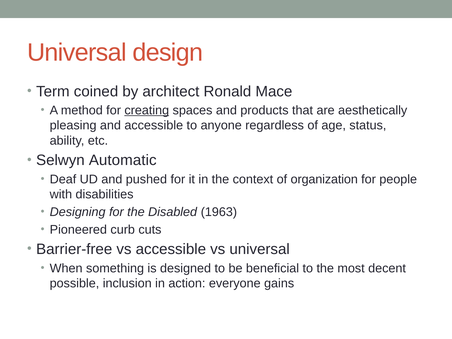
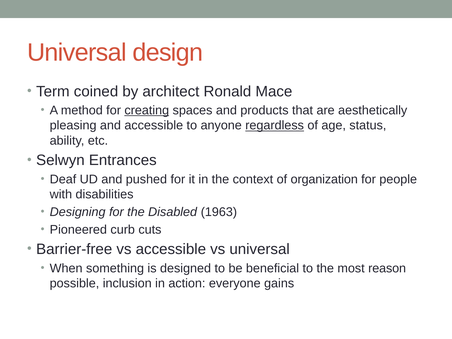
regardless underline: none -> present
Automatic: Automatic -> Entrances
decent: decent -> reason
